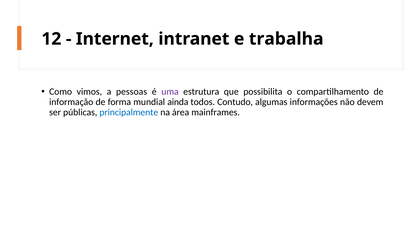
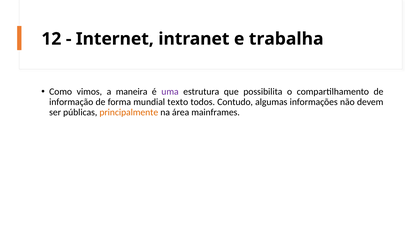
pessoas: pessoas -> maneira
ainda: ainda -> texto
principalmente colour: blue -> orange
